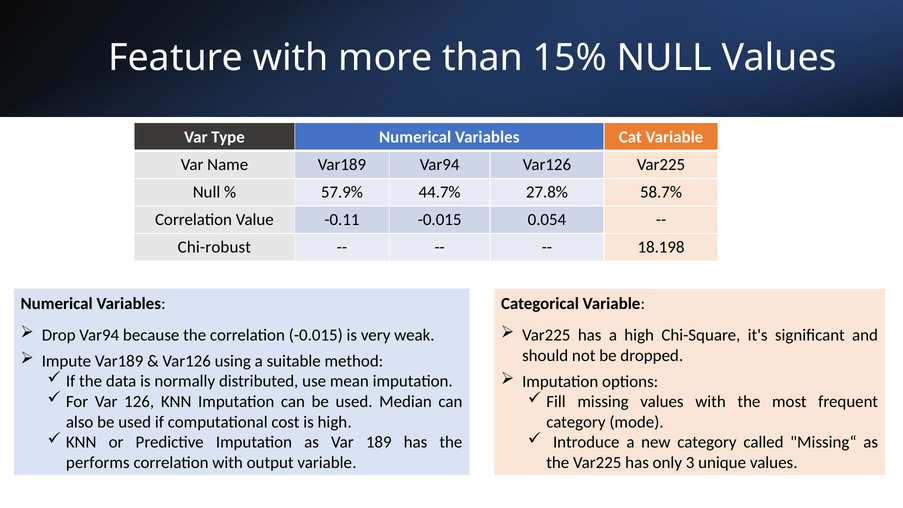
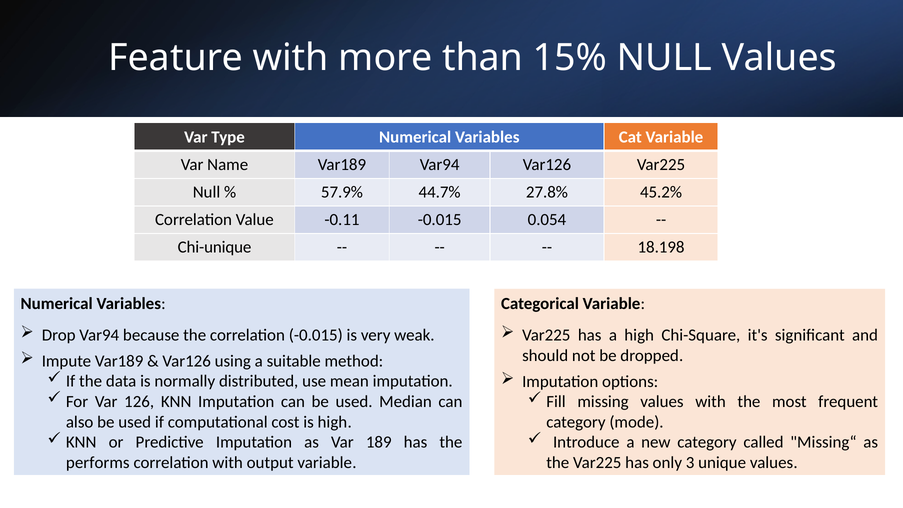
58.7%: 58.7% -> 45.2%
Chi-robust: Chi-robust -> Chi-unique
